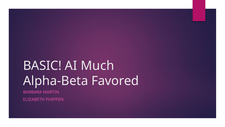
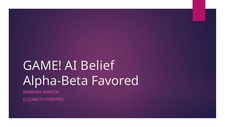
BASIC: BASIC -> GAME
Much: Much -> Belief
